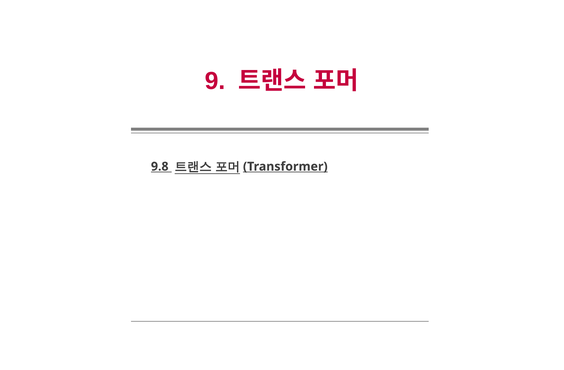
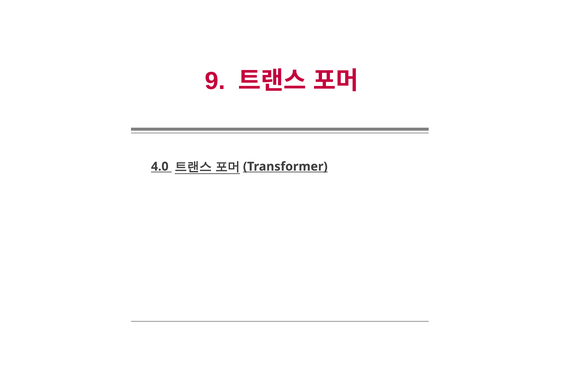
9.8: 9.8 -> 4.0
